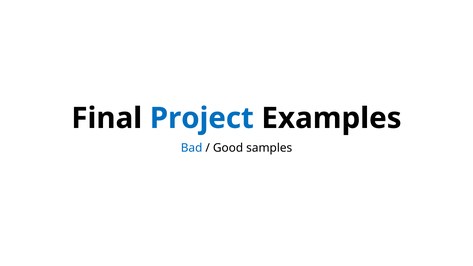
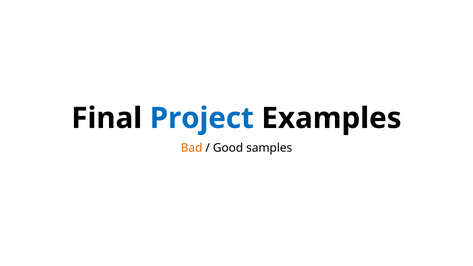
Bad colour: blue -> orange
